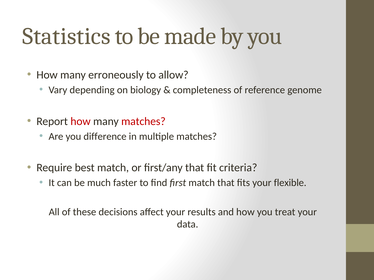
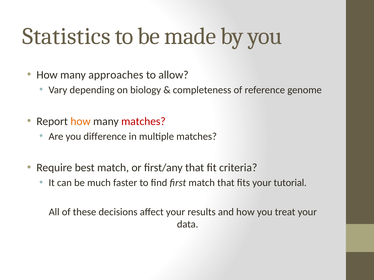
erroneously: erroneously -> approaches
how at (81, 121) colour: red -> orange
flexible: flexible -> tutorial
